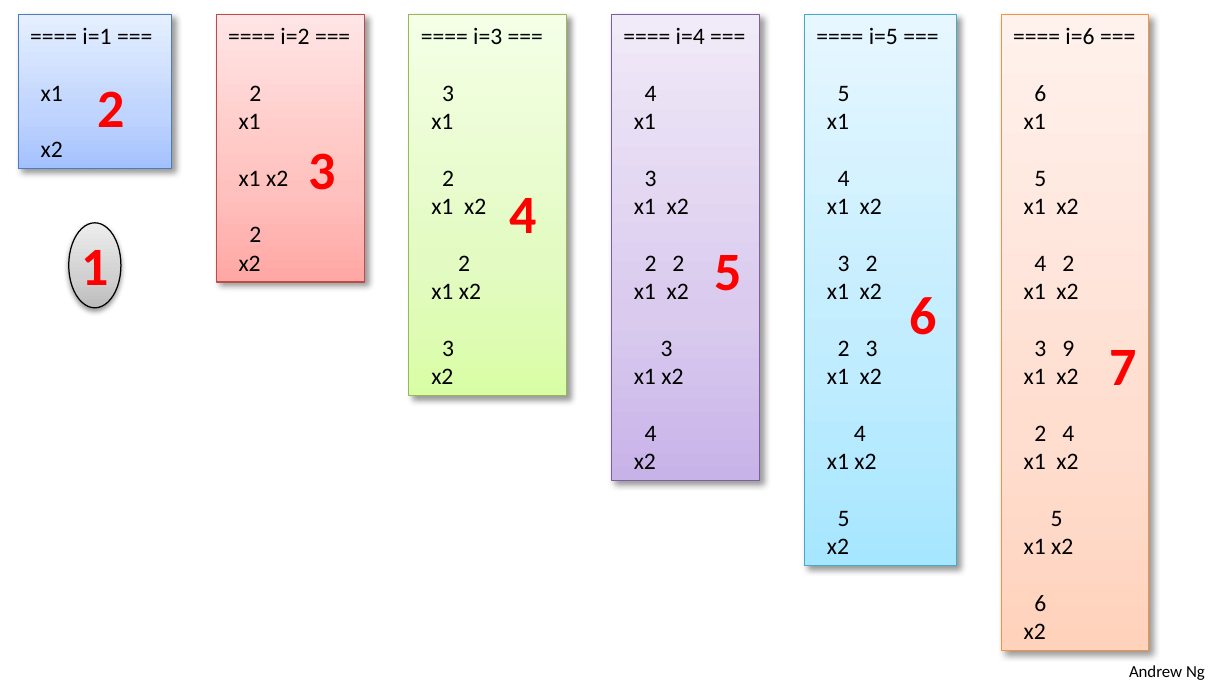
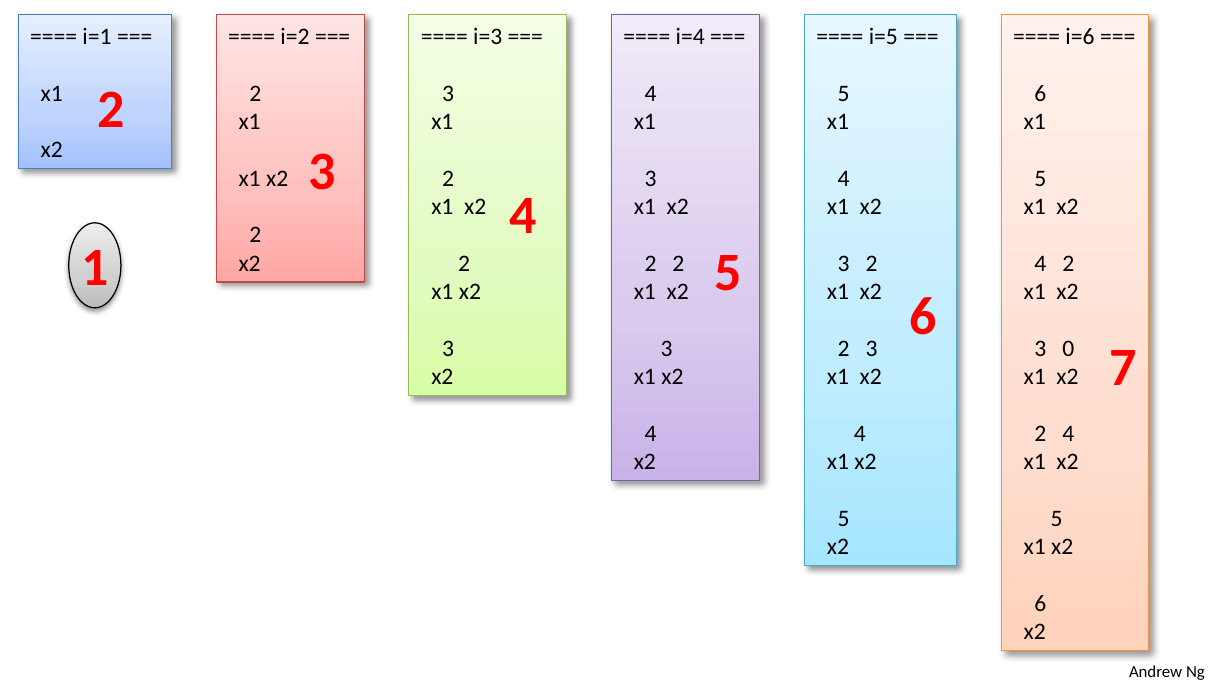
9: 9 -> 0
